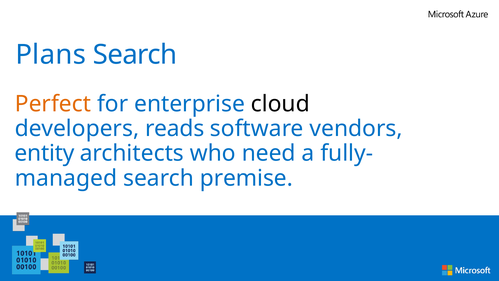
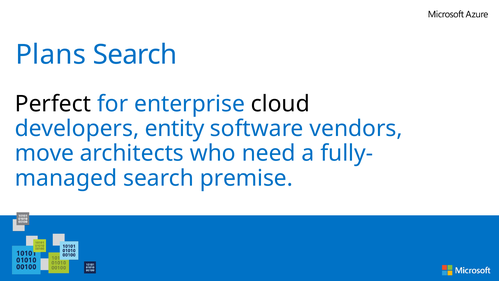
Perfect colour: orange -> black
reads: reads -> entity
entity: entity -> move
